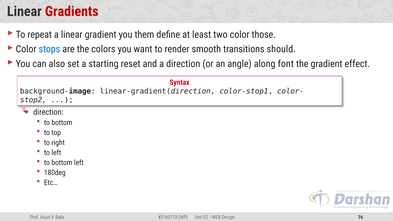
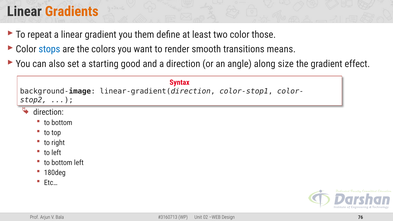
Gradients colour: red -> orange
should: should -> means
reset: reset -> good
font: font -> size
